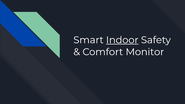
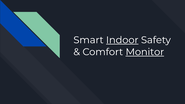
Monitor underline: none -> present
